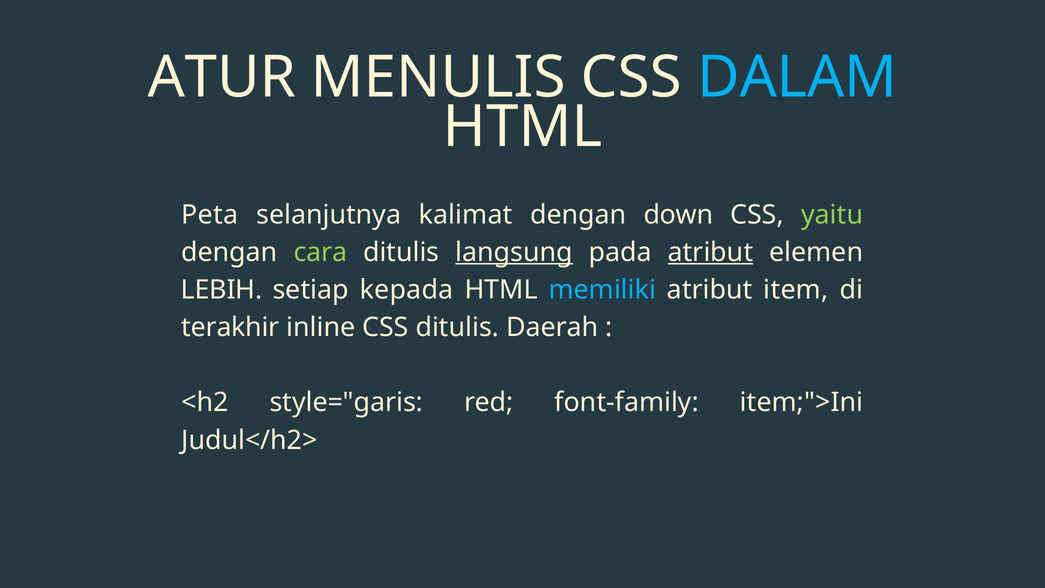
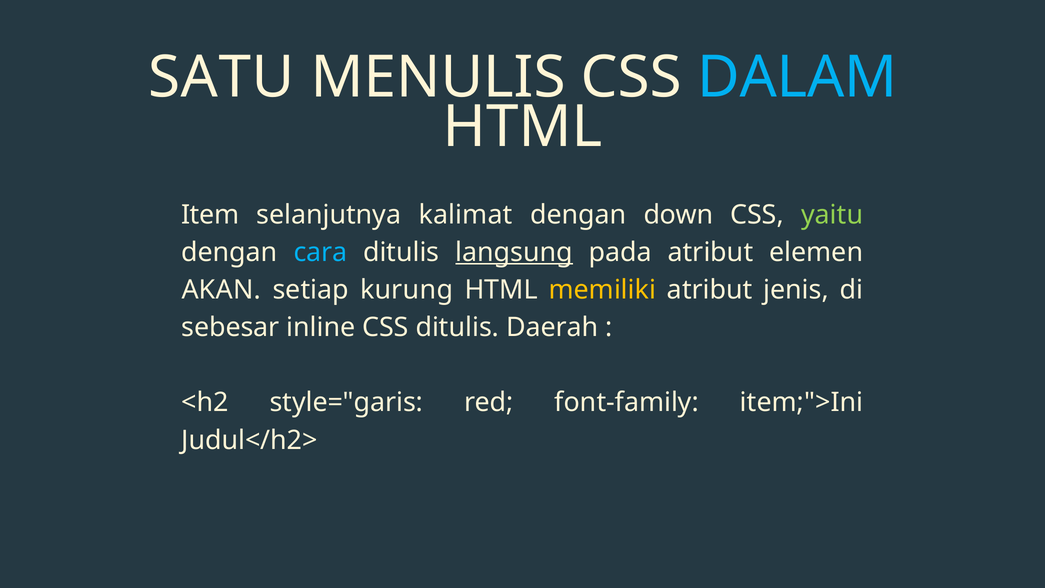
ATUR: ATUR -> SATU
Peta: Peta -> Item
cara colour: light green -> light blue
atribut at (710, 252) underline: present -> none
LEBIH: LEBIH -> AKAN
kepada: kepada -> kurung
memiliki colour: light blue -> yellow
item: item -> jenis
terakhir: terakhir -> sebesar
